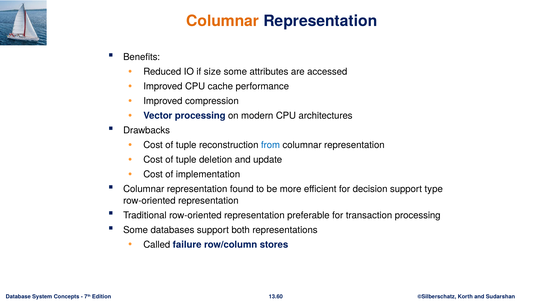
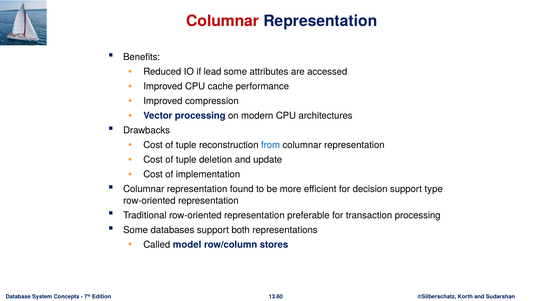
Columnar at (223, 21) colour: orange -> red
size: size -> lead
failure: failure -> model
